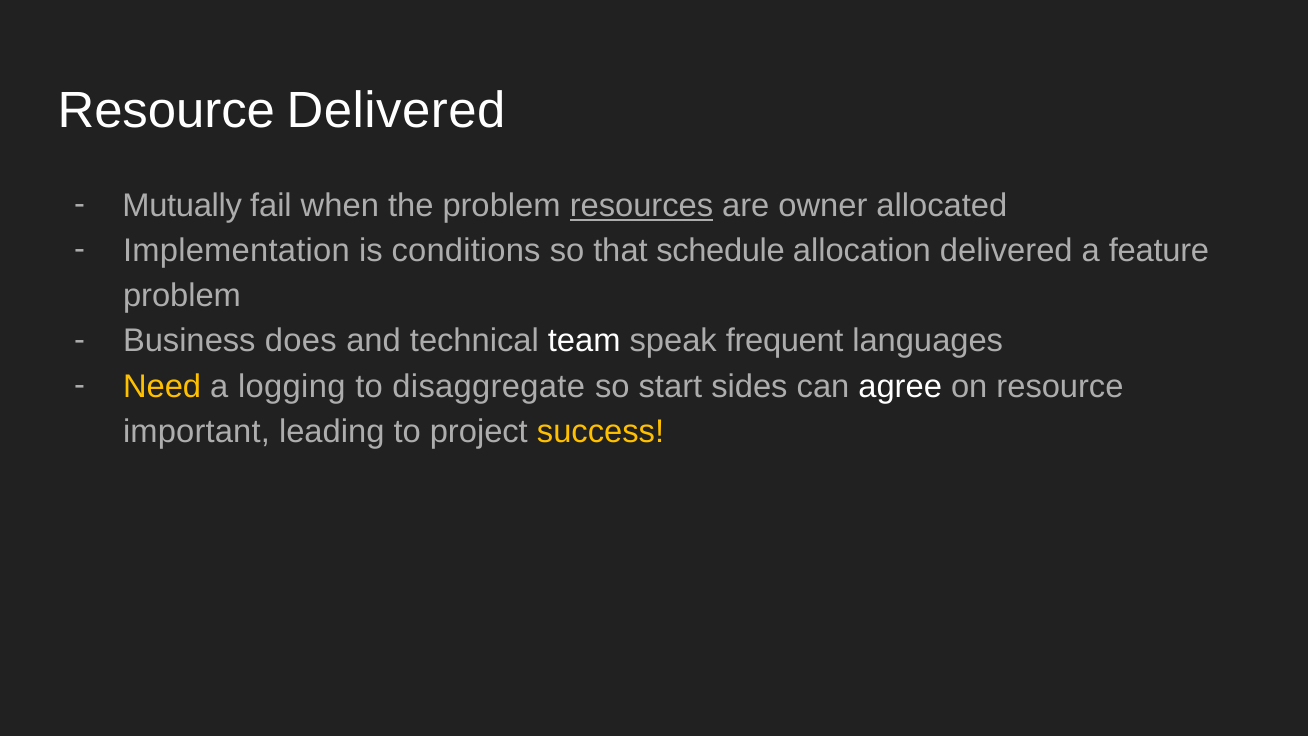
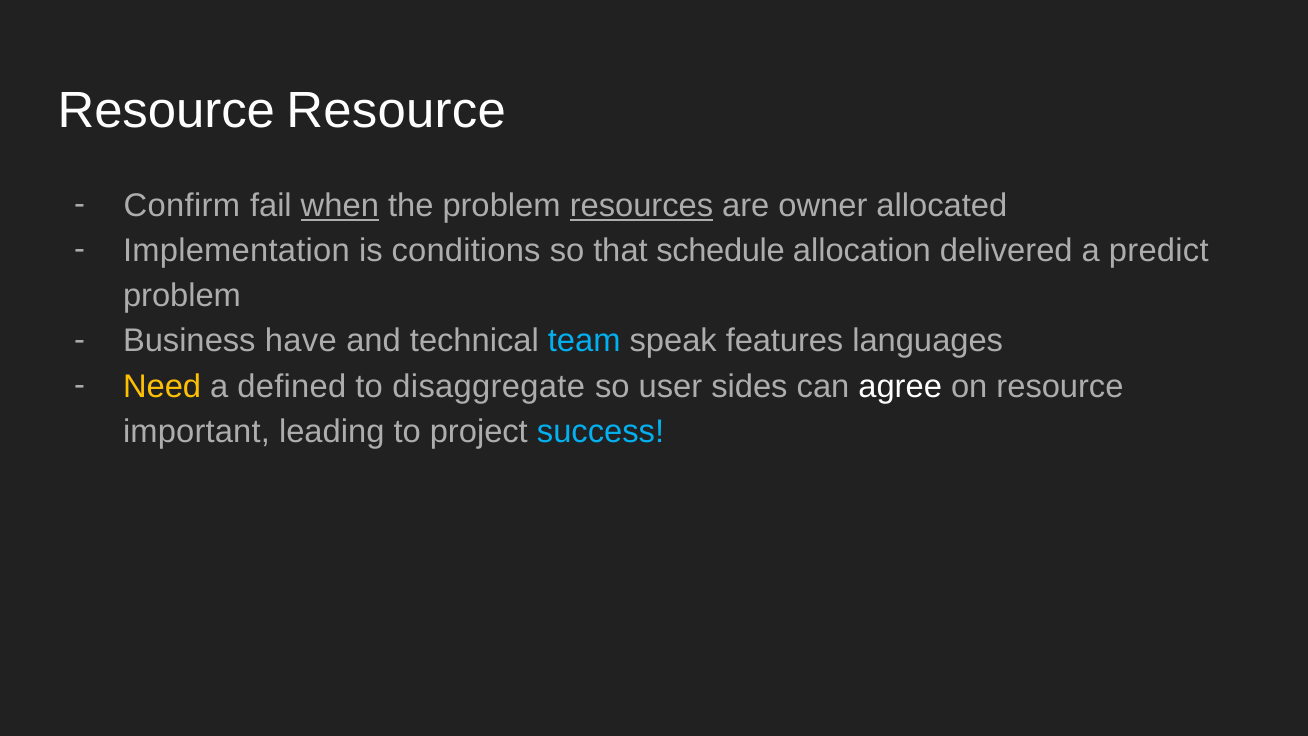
Resource Delivered: Delivered -> Resource
Mutually: Mutually -> Confirm
when underline: none -> present
feature: feature -> predict
does: does -> have
team colour: white -> light blue
frequent: frequent -> features
logging: logging -> defined
start: start -> user
success colour: yellow -> light blue
